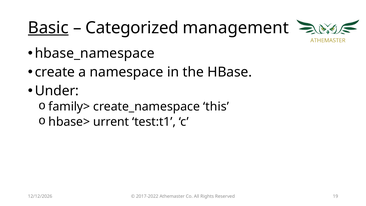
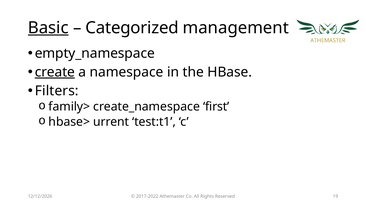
hbase_namespace: hbase_namespace -> empty_namespace
create underline: none -> present
Under: Under -> Filters
this: this -> first
